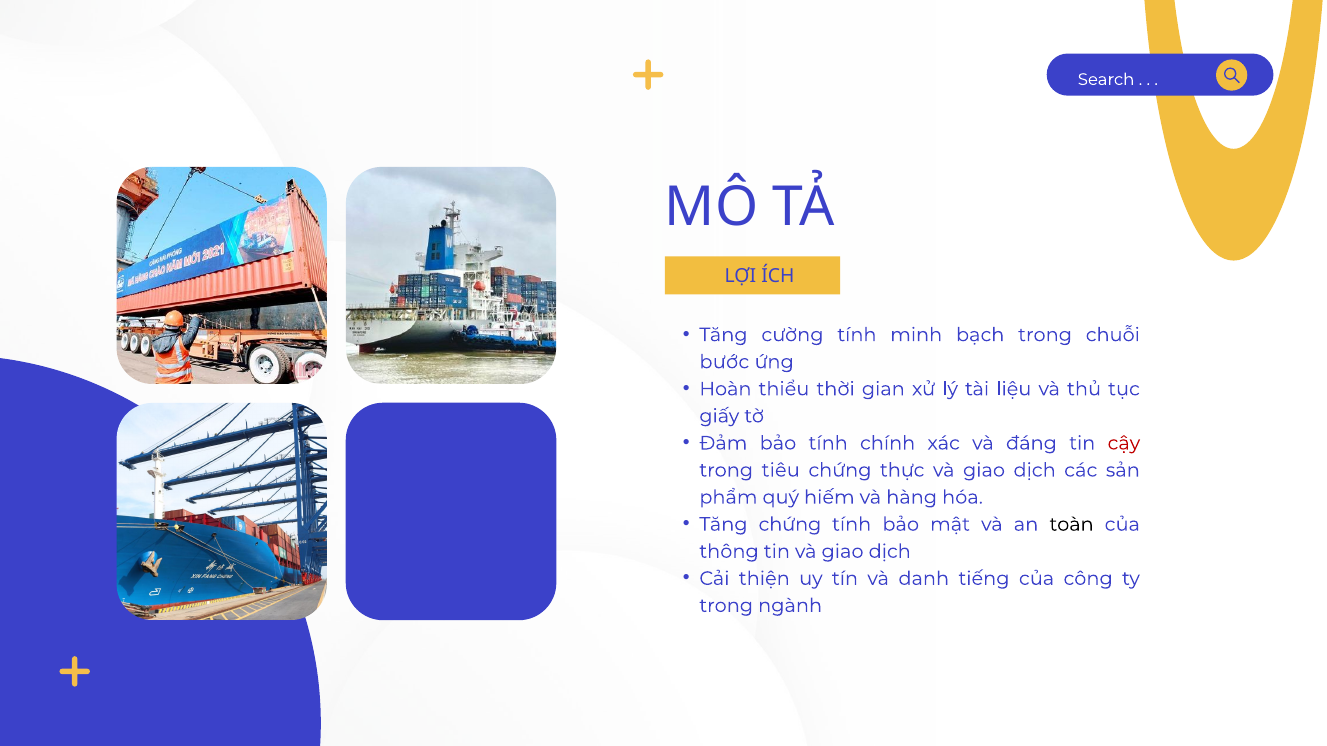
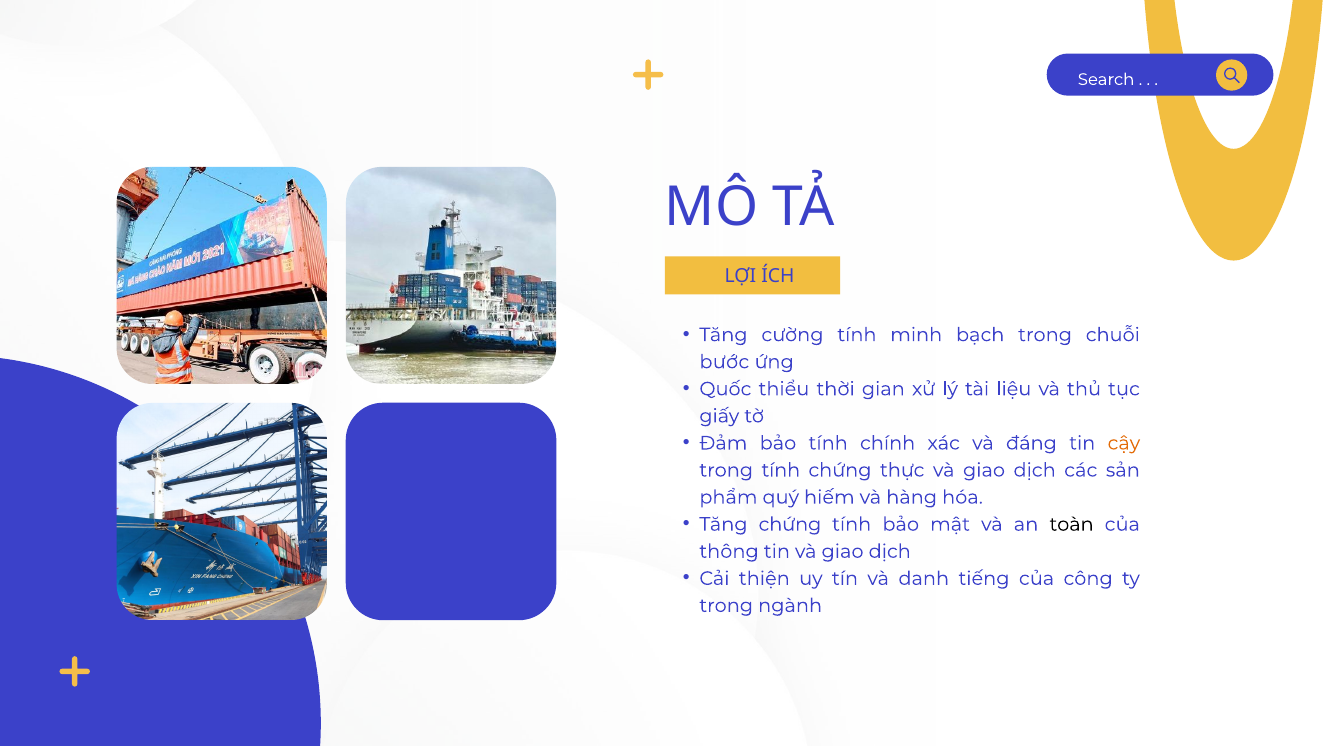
Hoàn: Hoàn -> Quốc
cậy colour: red -> orange
trong tiêu: tiêu -> tính
